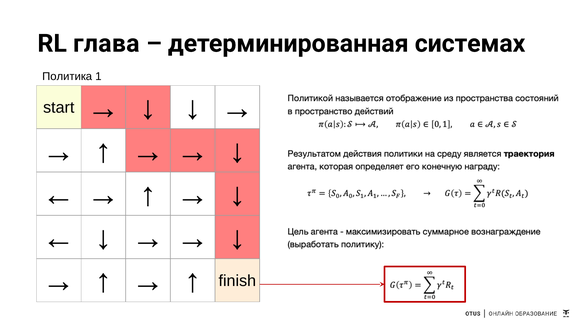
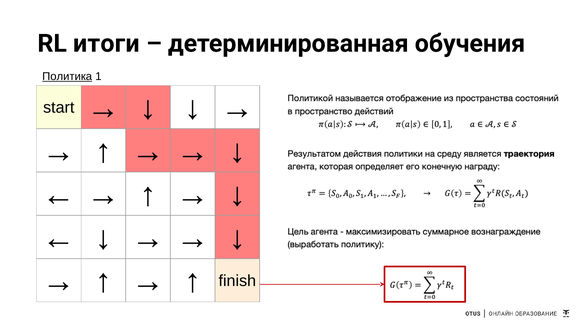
глава: глава -> итоги
системах: системах -> обучения
Политика underline: none -> present
